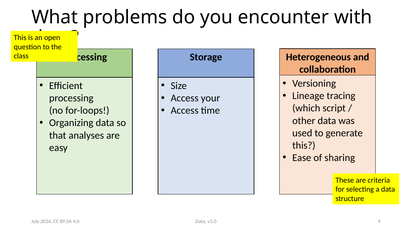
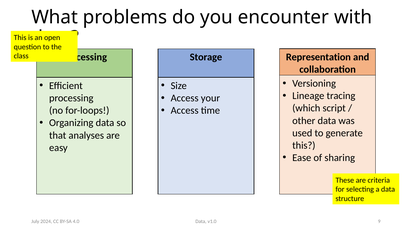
Heterogeneous: Heterogeneous -> Representation
